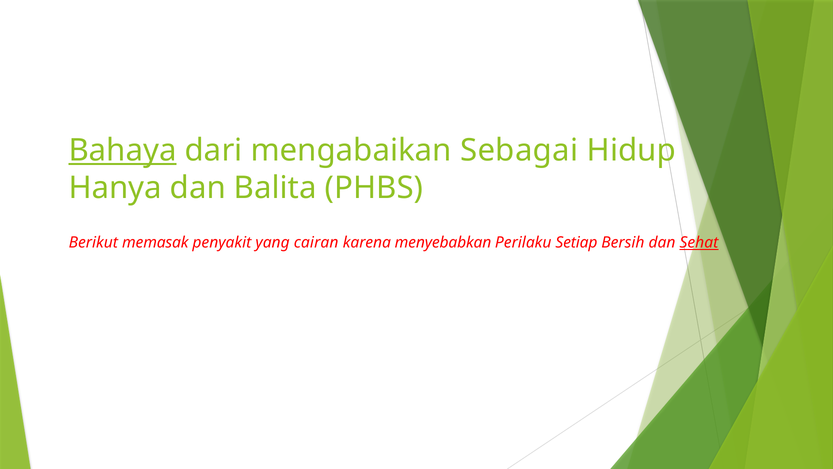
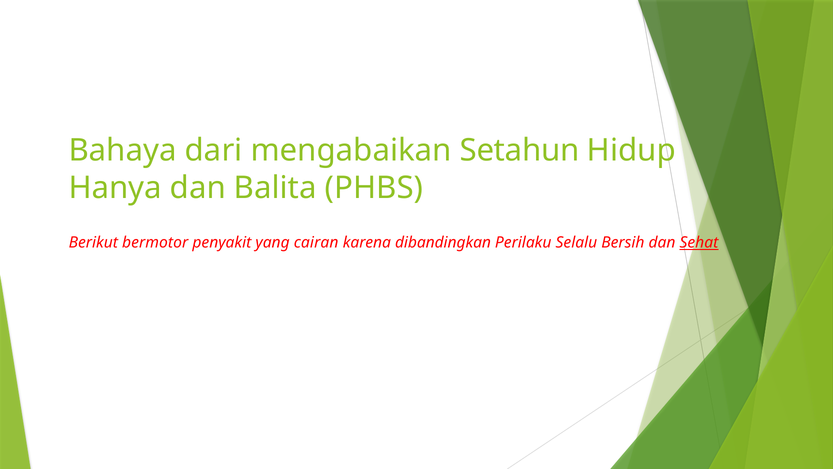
Bahaya underline: present -> none
Sebagai: Sebagai -> Setahun
memasak: memasak -> bermotor
menyebabkan: menyebabkan -> dibandingkan
Setiap: Setiap -> Selalu
